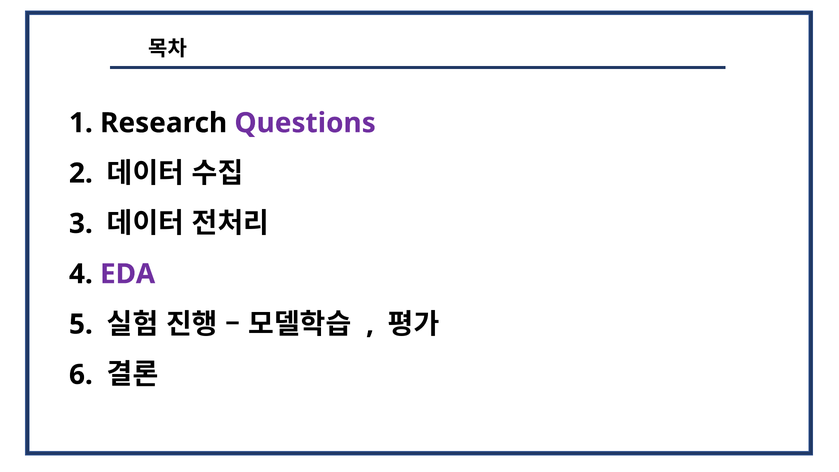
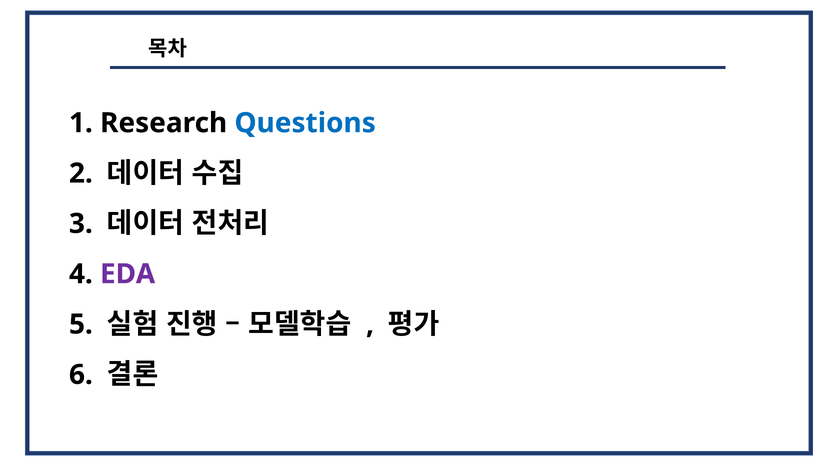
Questions colour: purple -> blue
